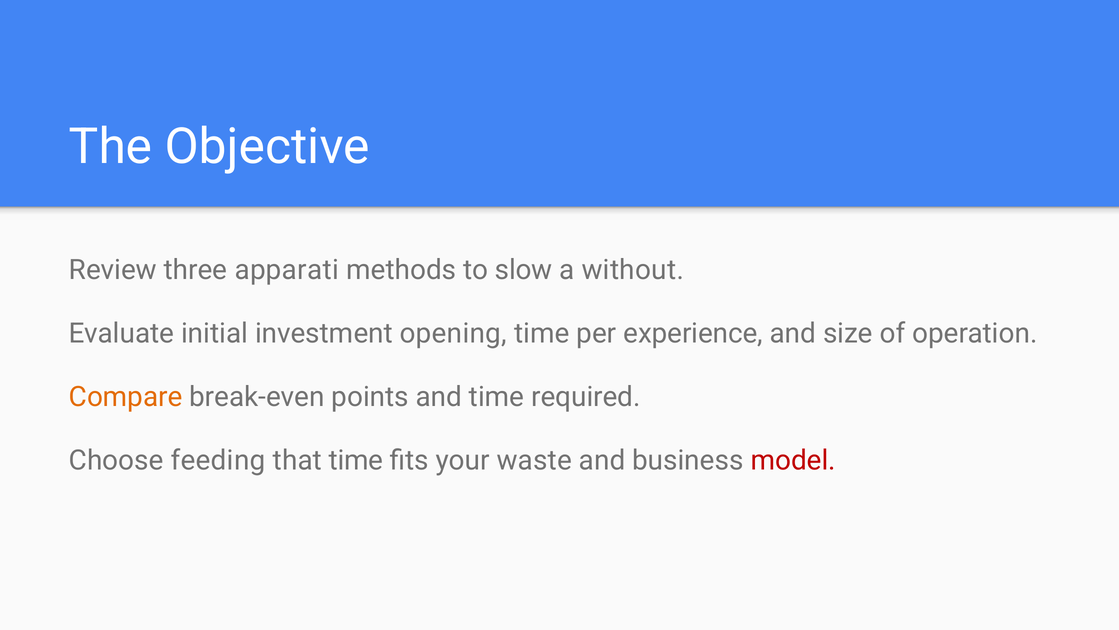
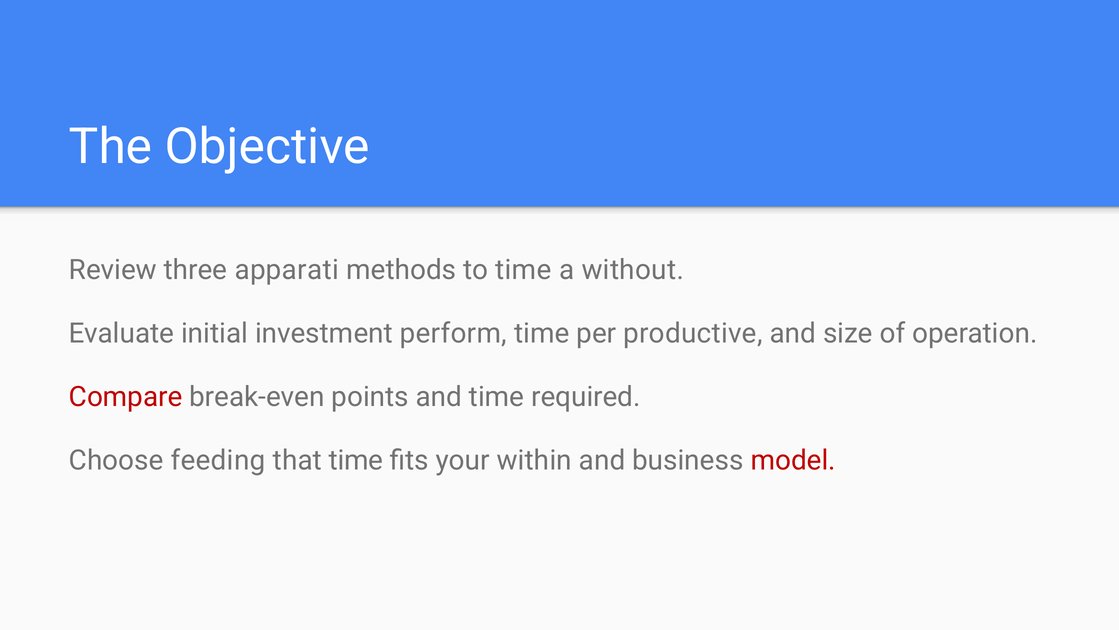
to slow: slow -> time
opening: opening -> perform
experience: experience -> productive
Compare colour: orange -> red
waste: waste -> within
